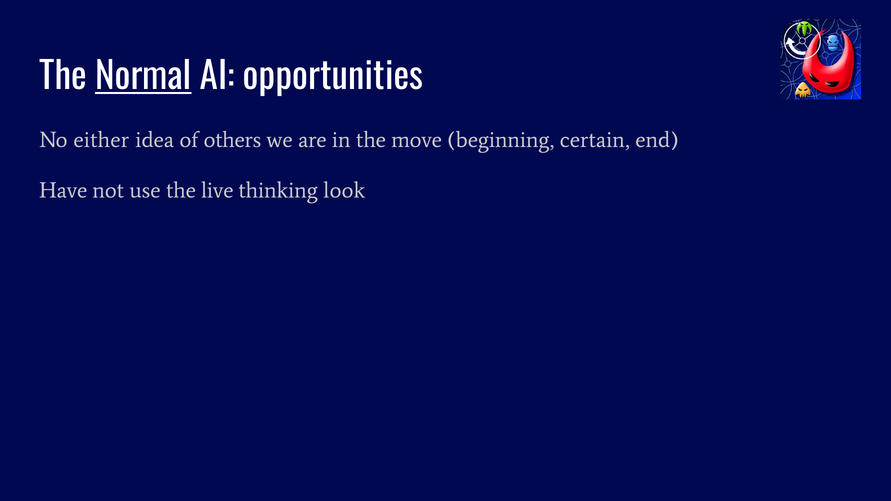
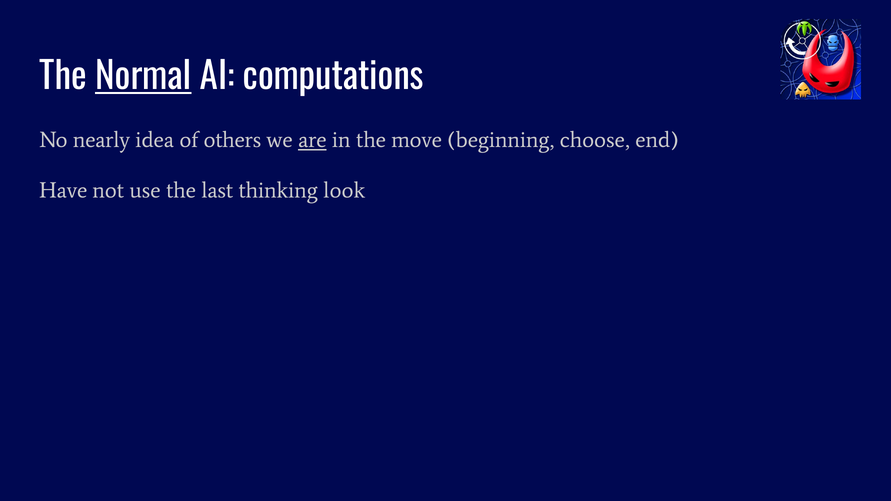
opportunities: opportunities -> computations
either: either -> nearly
are underline: none -> present
certain: certain -> choose
live: live -> last
